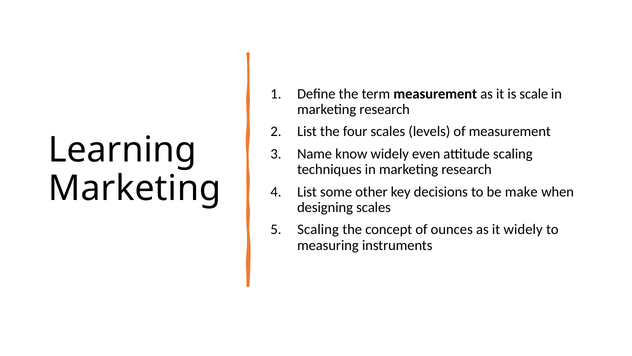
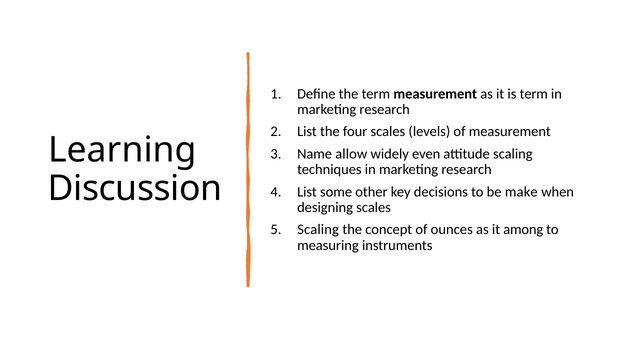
is scale: scale -> term
know: know -> allow
Marketing at (135, 188): Marketing -> Discussion
it widely: widely -> among
